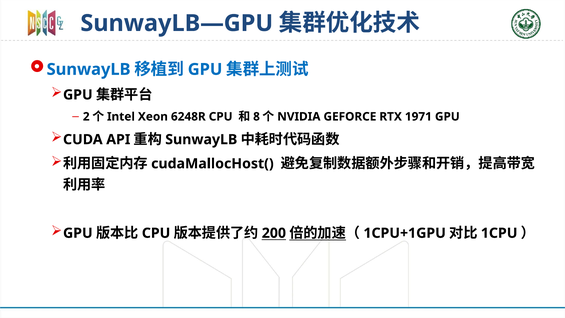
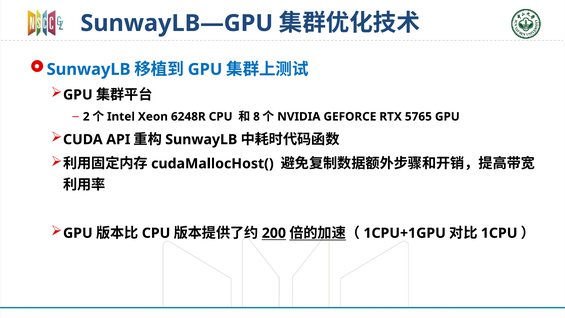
1971: 1971 -> 5765
